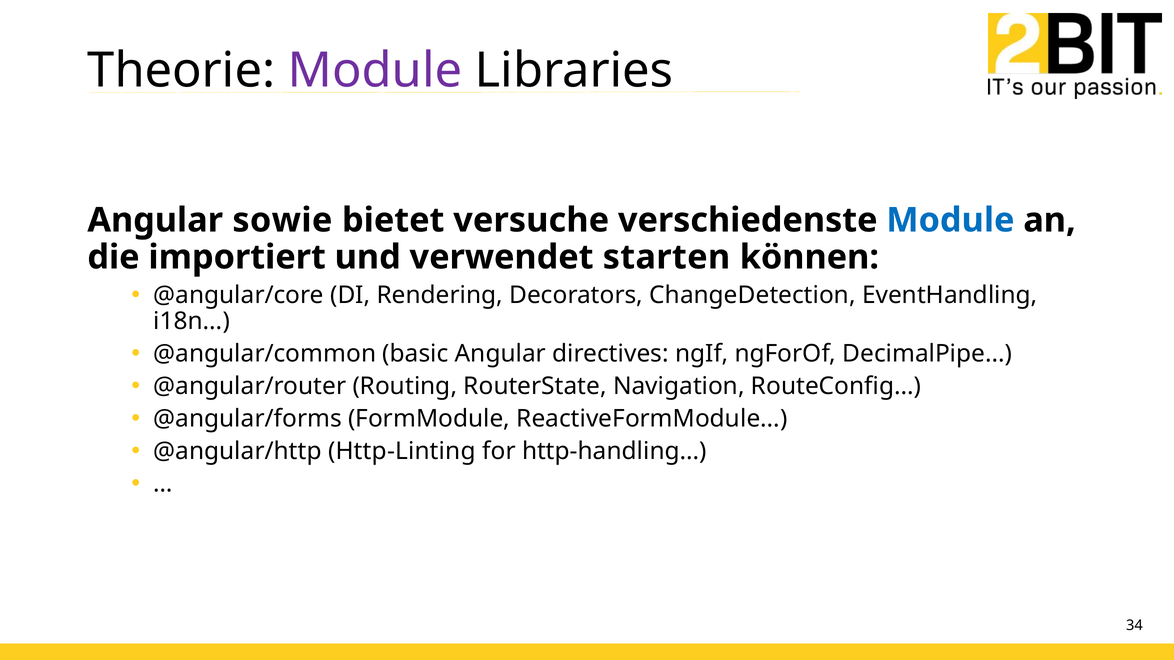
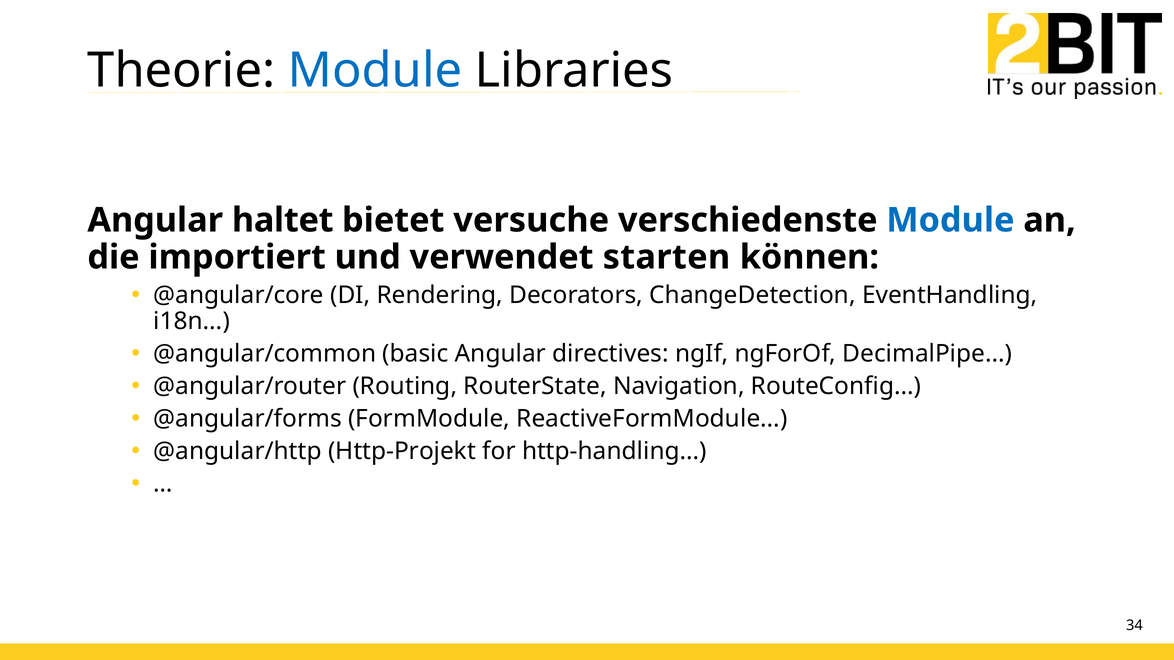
Module at (375, 71) colour: purple -> blue
sowie: sowie -> haltet
Http-Linting: Http-Linting -> Http-Projekt
